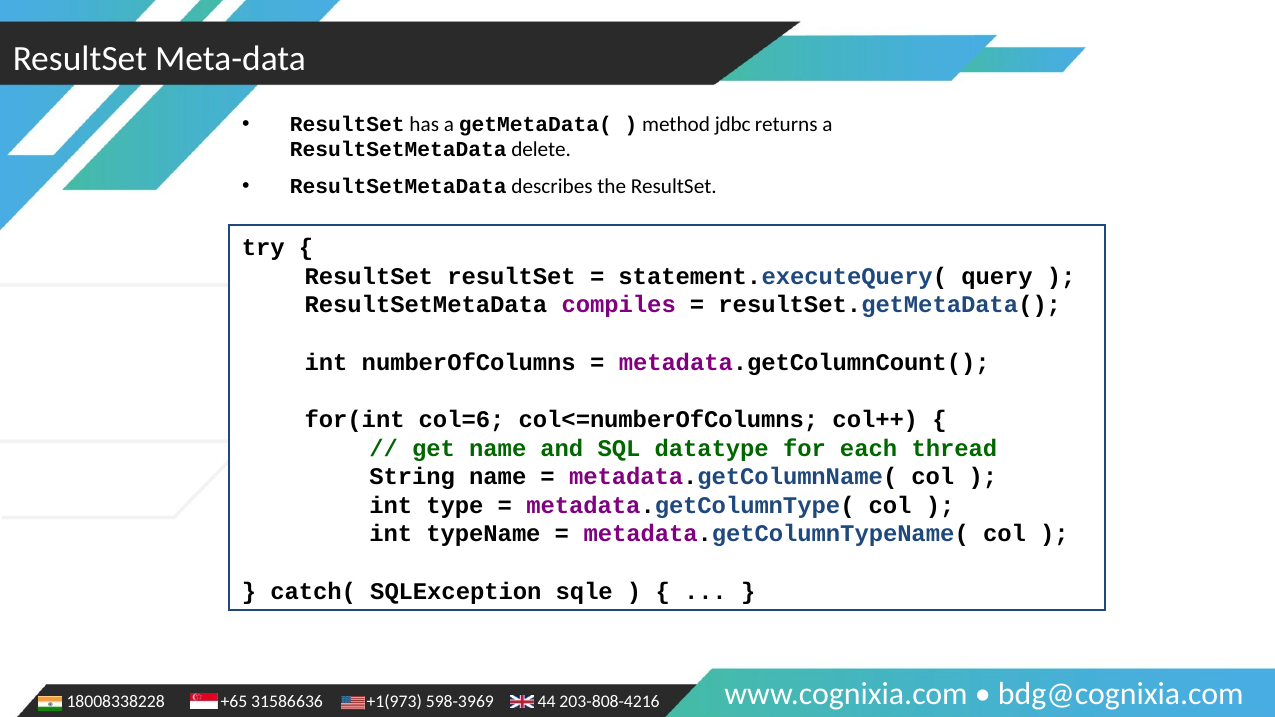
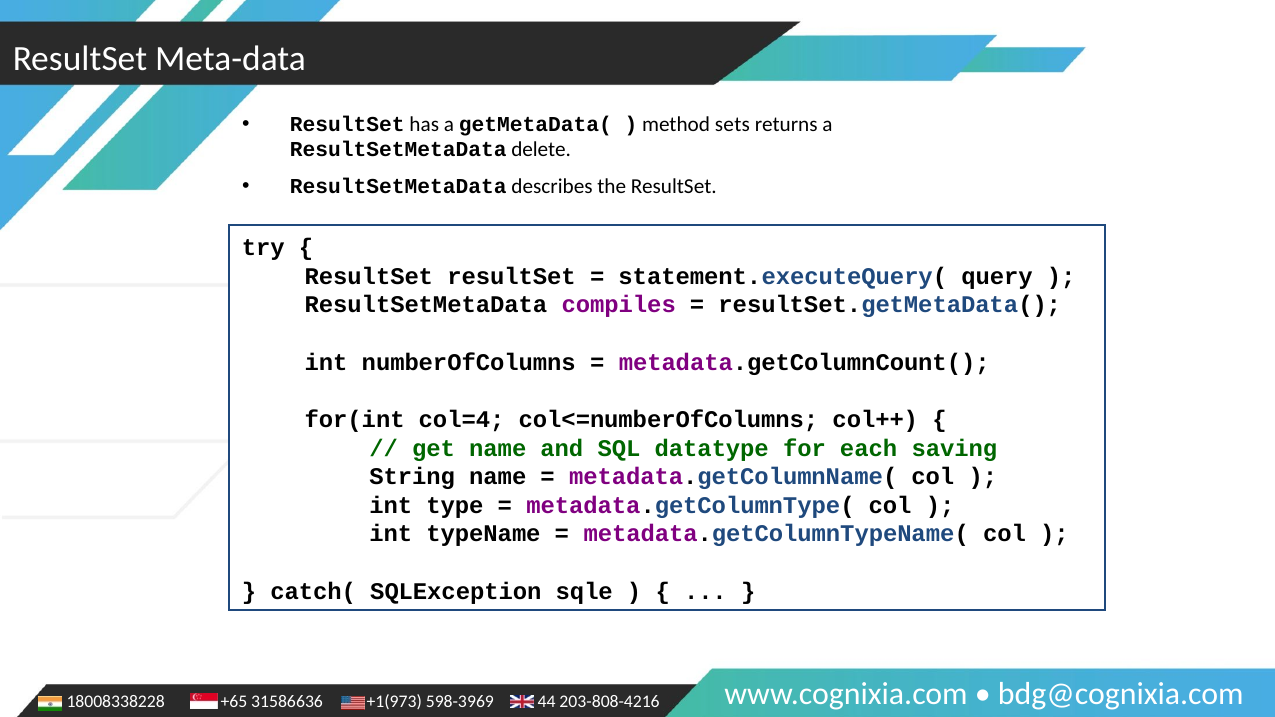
jdbc: jdbc -> sets
col=6: col=6 -> col=4
thread: thread -> saving
